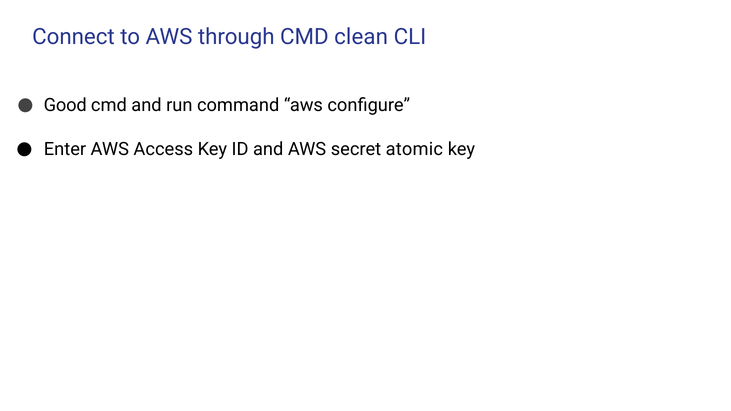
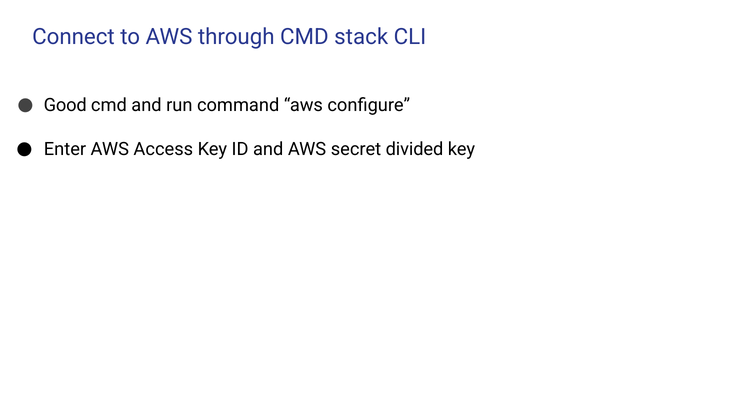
clean: clean -> stack
atomic: atomic -> divided
